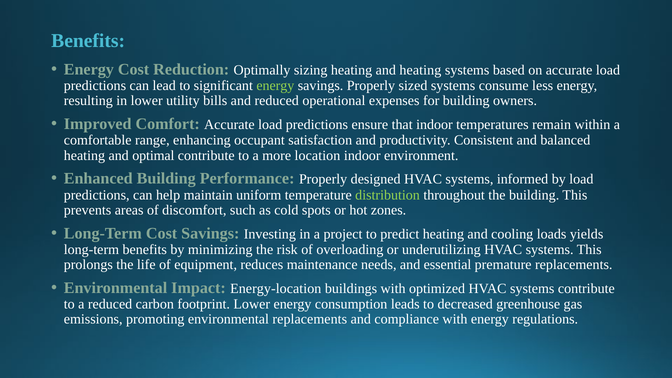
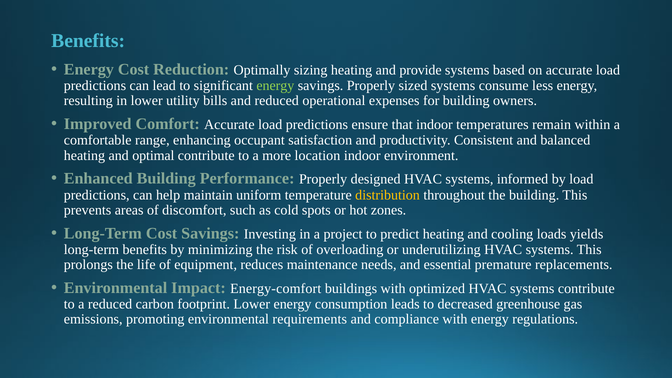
and heating: heating -> provide
distribution colour: light green -> yellow
Energy-location: Energy-location -> Energy-comfort
environmental replacements: replacements -> requirements
